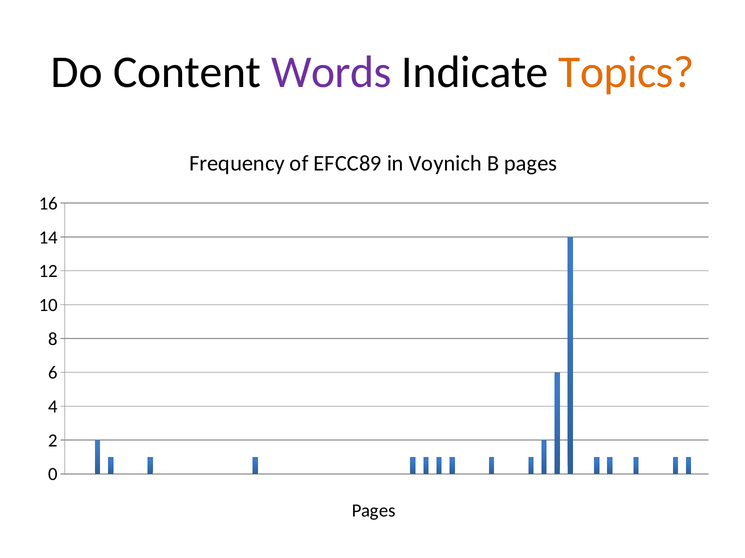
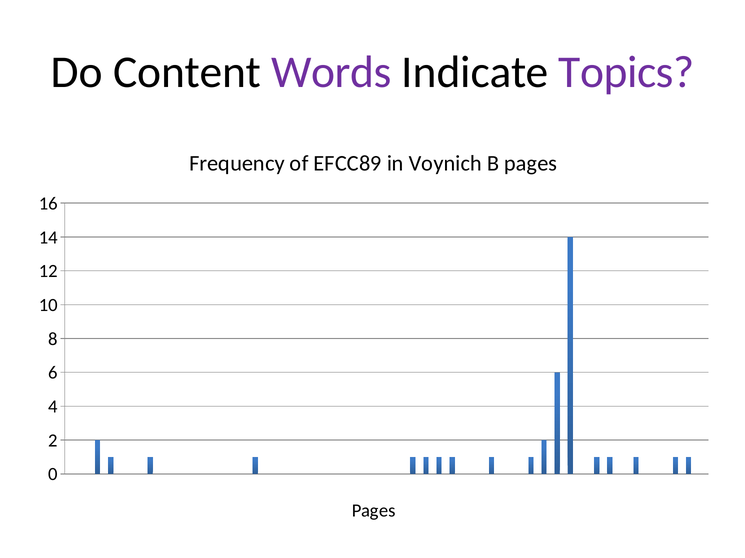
Topics colour: orange -> purple
